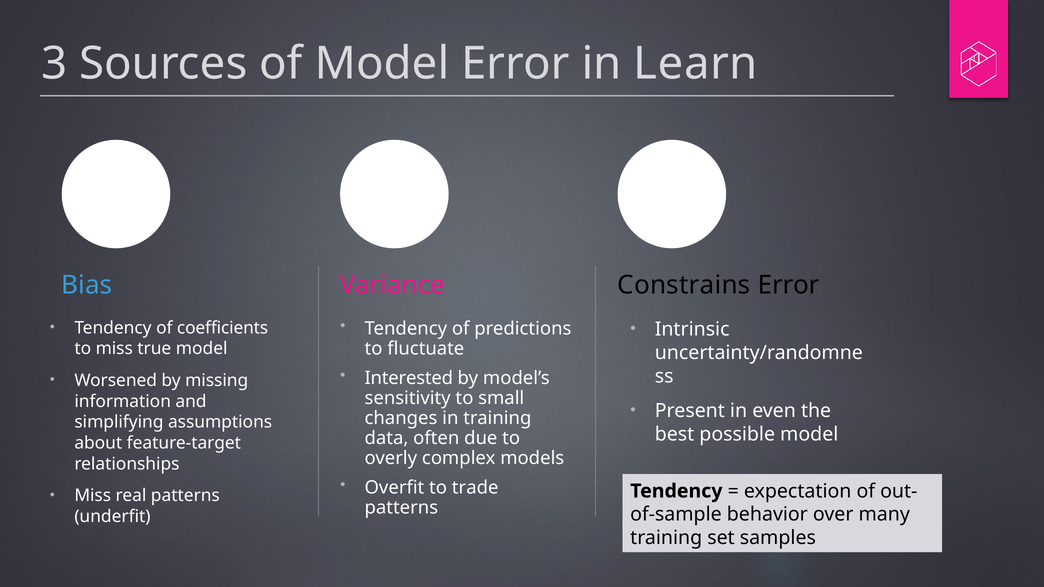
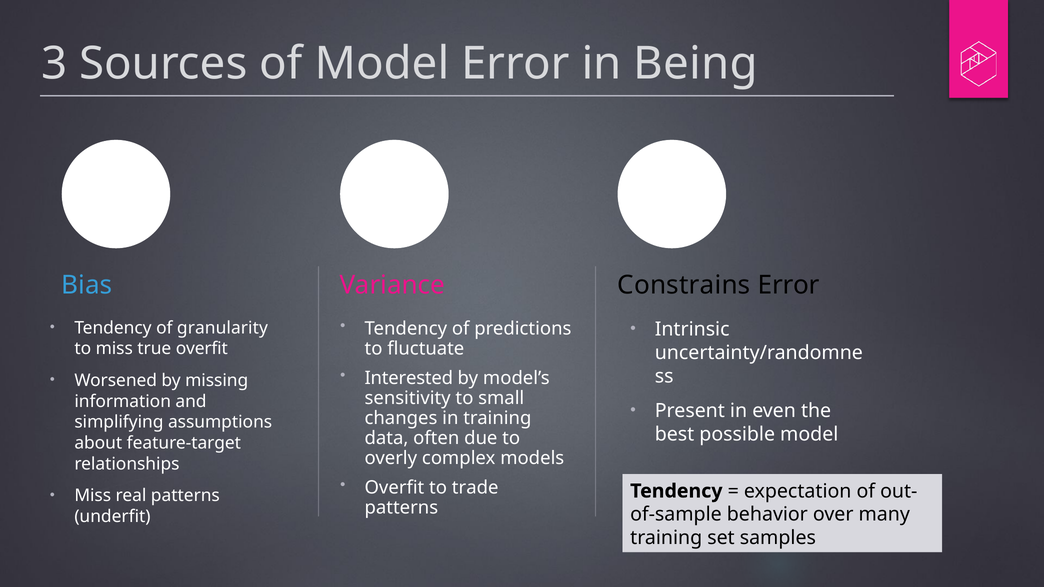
Learn: Learn -> Being
coefficients: coefficients -> granularity
true model: model -> overfit
